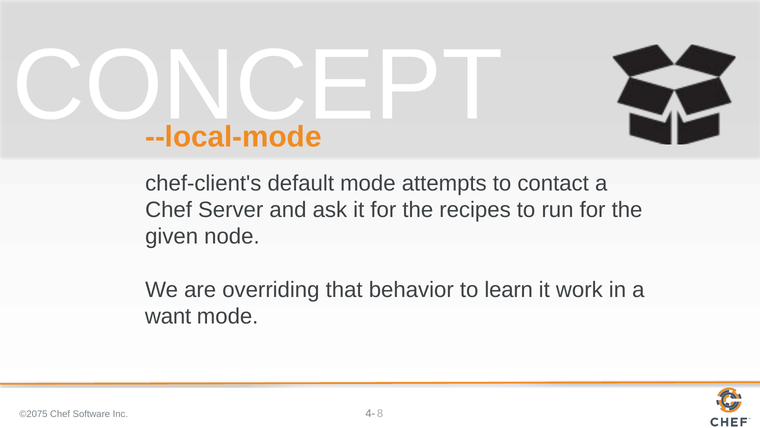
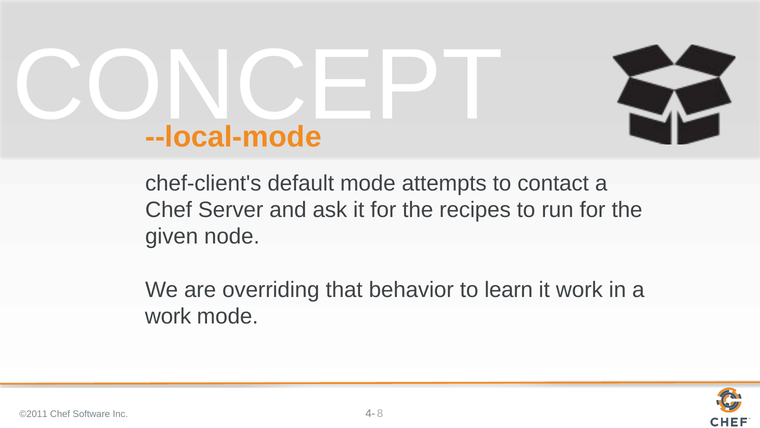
want at (168, 316): want -> work
©2075: ©2075 -> ©2011
